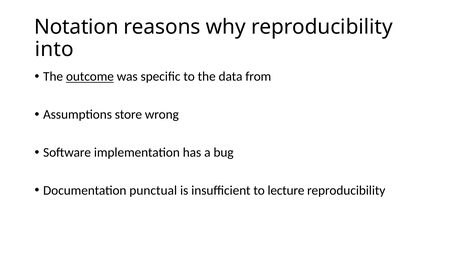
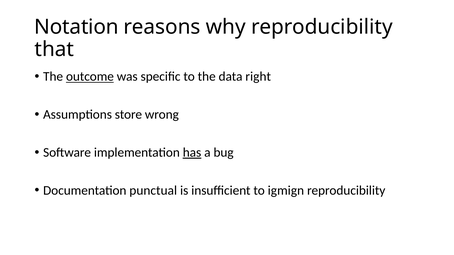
into: into -> that
from: from -> right
has underline: none -> present
lecture: lecture -> igmign
